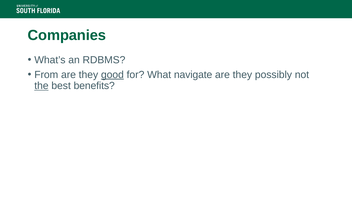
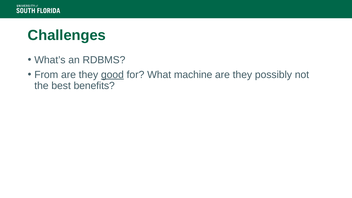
Companies: Companies -> Challenges
navigate: navigate -> machine
the underline: present -> none
